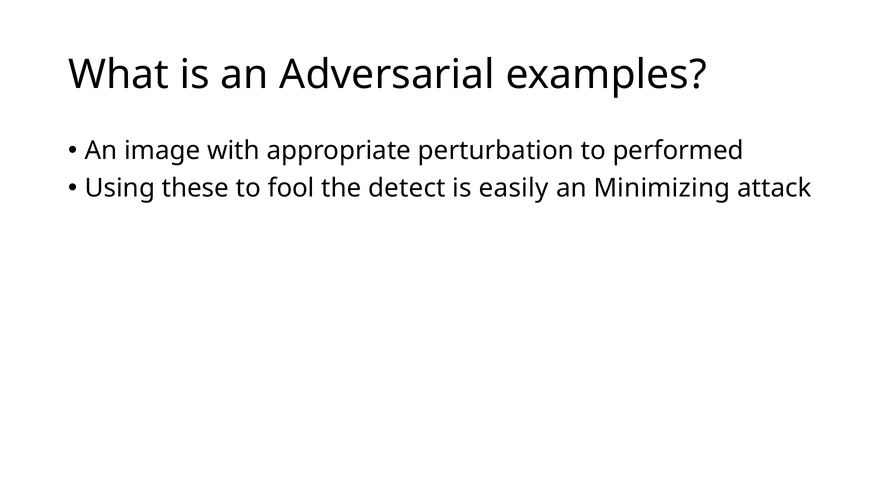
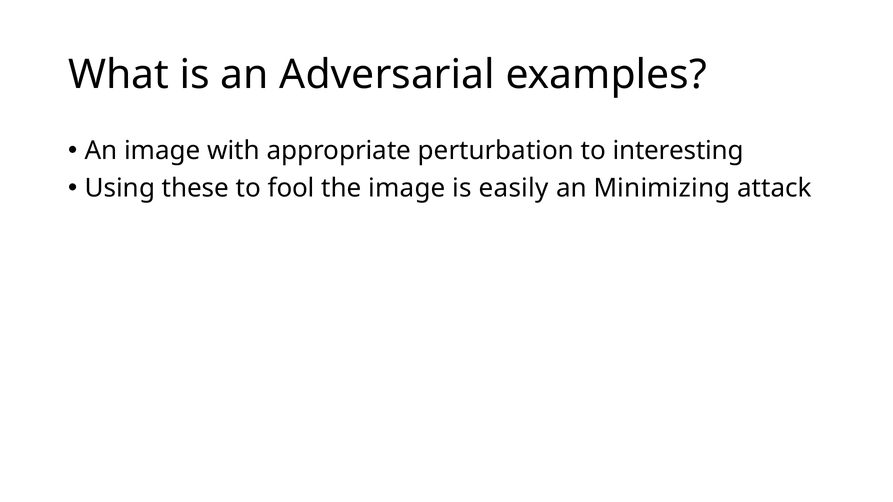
performed: performed -> interesting
the detect: detect -> image
